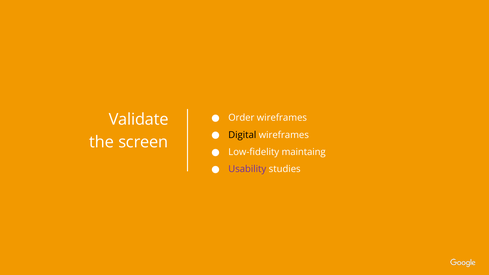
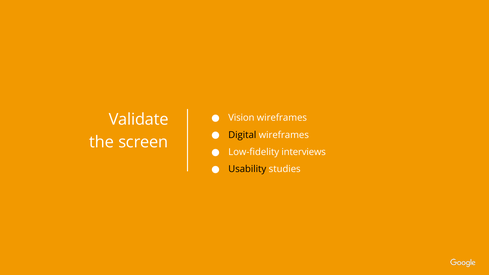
Order: Order -> Vision
maintaing: maintaing -> interviews
Usability colour: purple -> black
